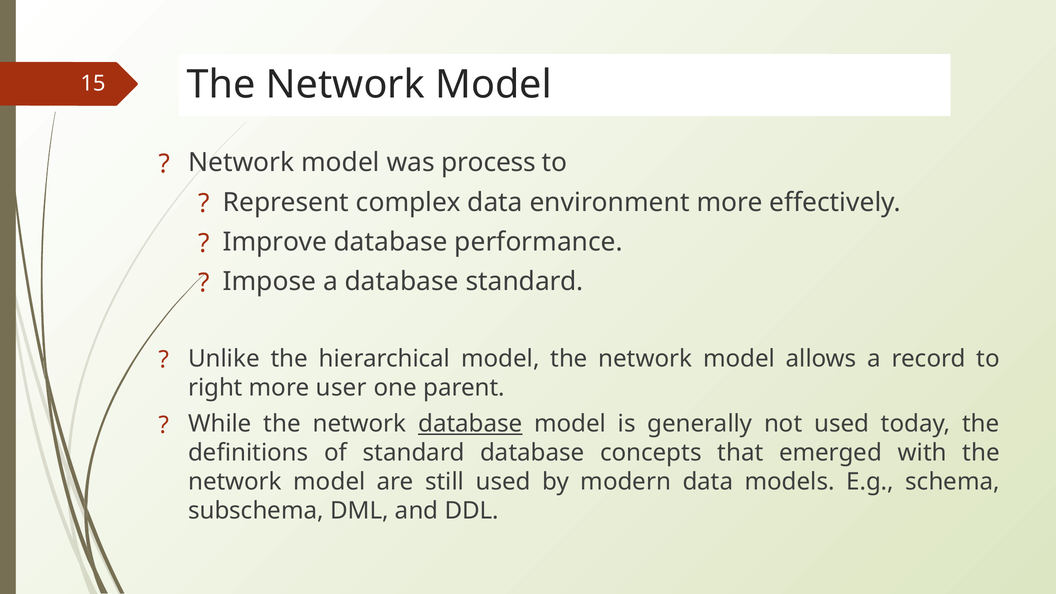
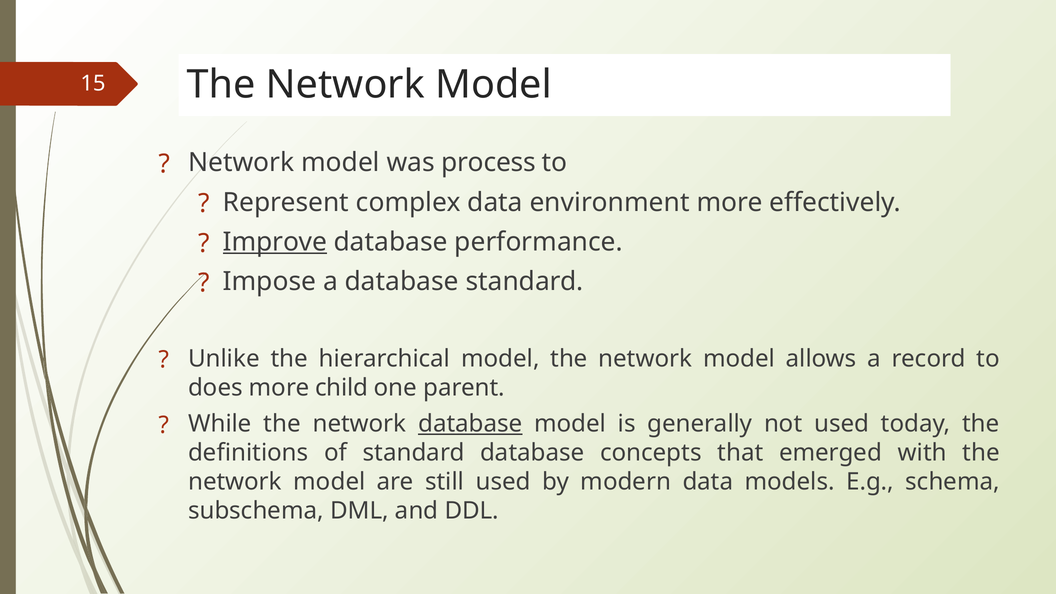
Improve underline: none -> present
right: right -> does
user: user -> child
